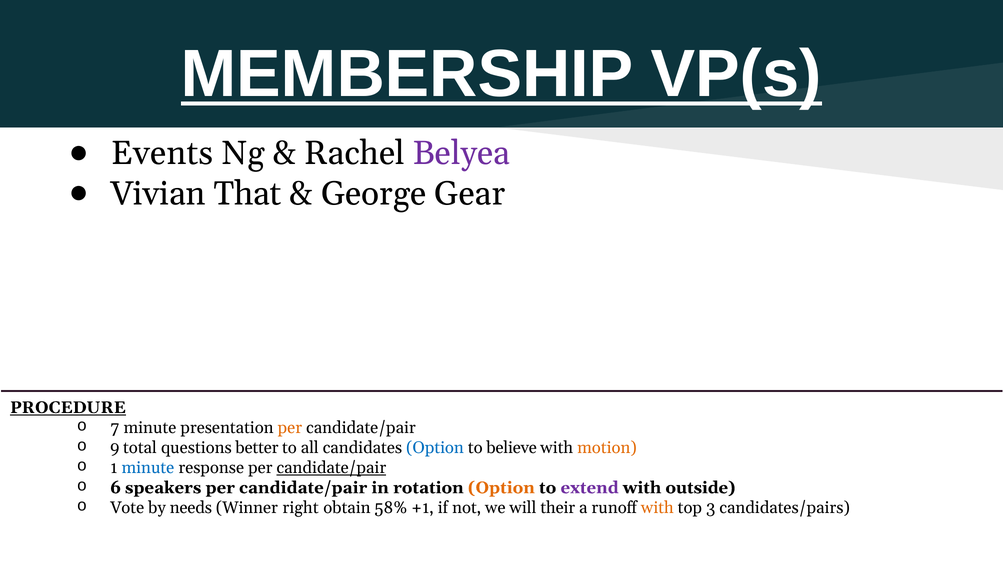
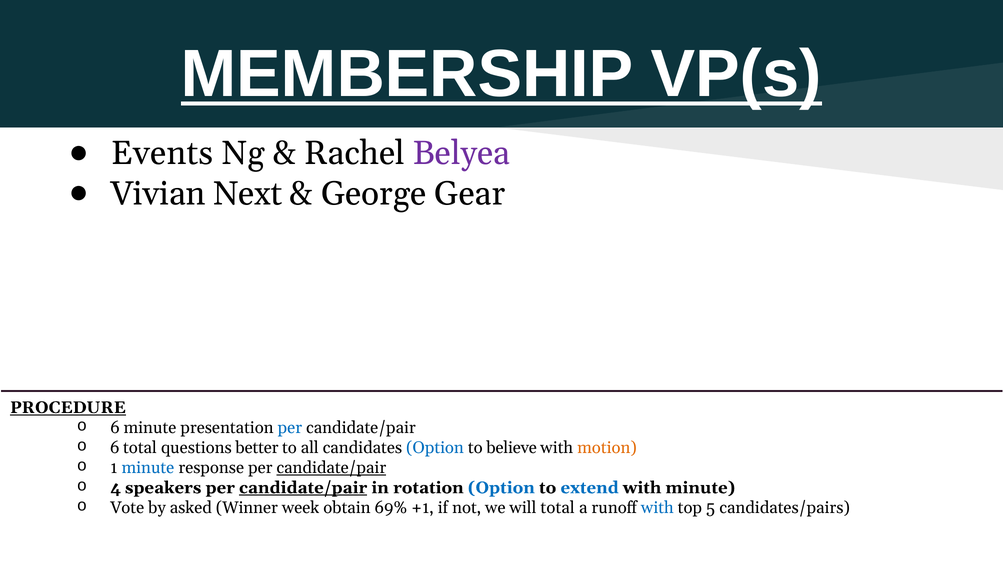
That: That -> Next
7 at (115, 428): 7 -> 6
per at (290, 428) colour: orange -> blue
9 at (115, 448): 9 -> 6
6: 6 -> 4
candidate/pair at (303, 488) underline: none -> present
Option at (501, 488) colour: orange -> blue
extend colour: purple -> blue
with outside: outside -> minute
needs: needs -> asked
right: right -> week
58%: 58% -> 69%
will their: their -> total
with at (657, 508) colour: orange -> blue
3: 3 -> 5
